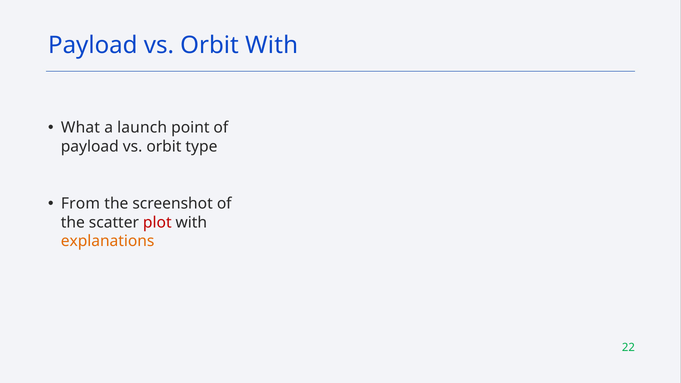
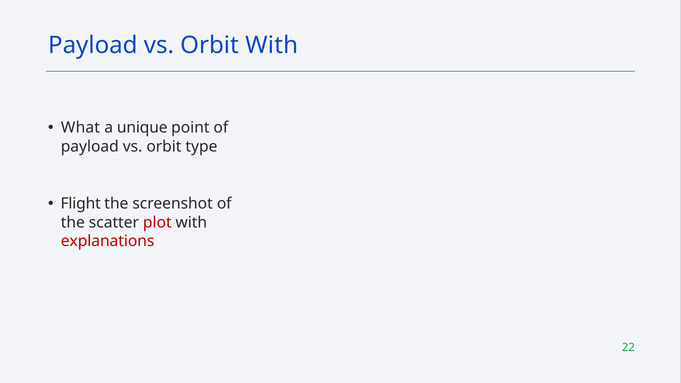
launch: launch -> unique
From: From -> Flight
explanations colour: orange -> red
